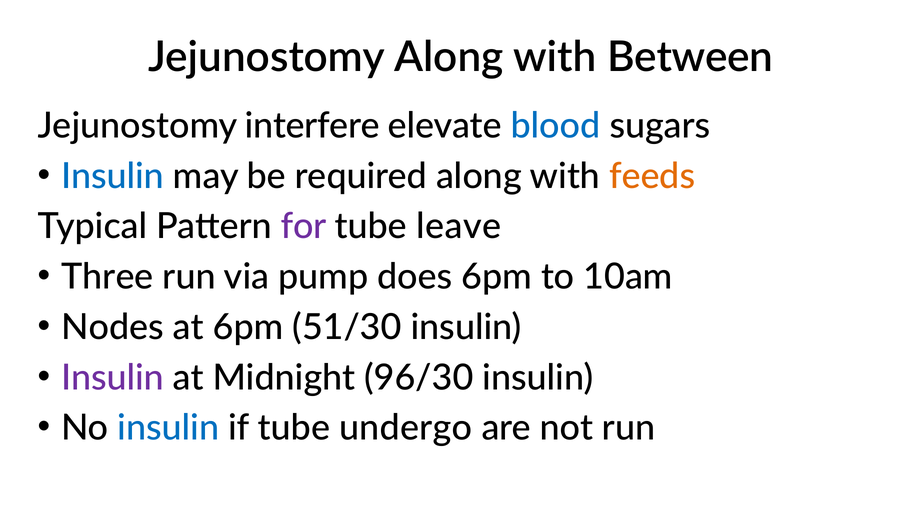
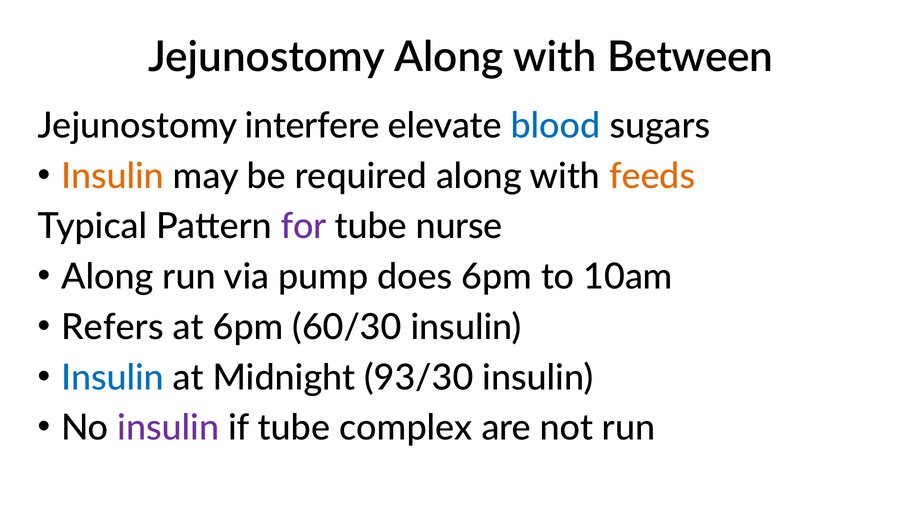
Insulin at (113, 176) colour: blue -> orange
leave: leave -> nurse
Three at (107, 277): Three -> Along
Nodes: Nodes -> Refers
51/30: 51/30 -> 60/30
Insulin at (113, 377) colour: purple -> blue
96/30: 96/30 -> 93/30
insulin at (168, 428) colour: blue -> purple
undergo: undergo -> complex
